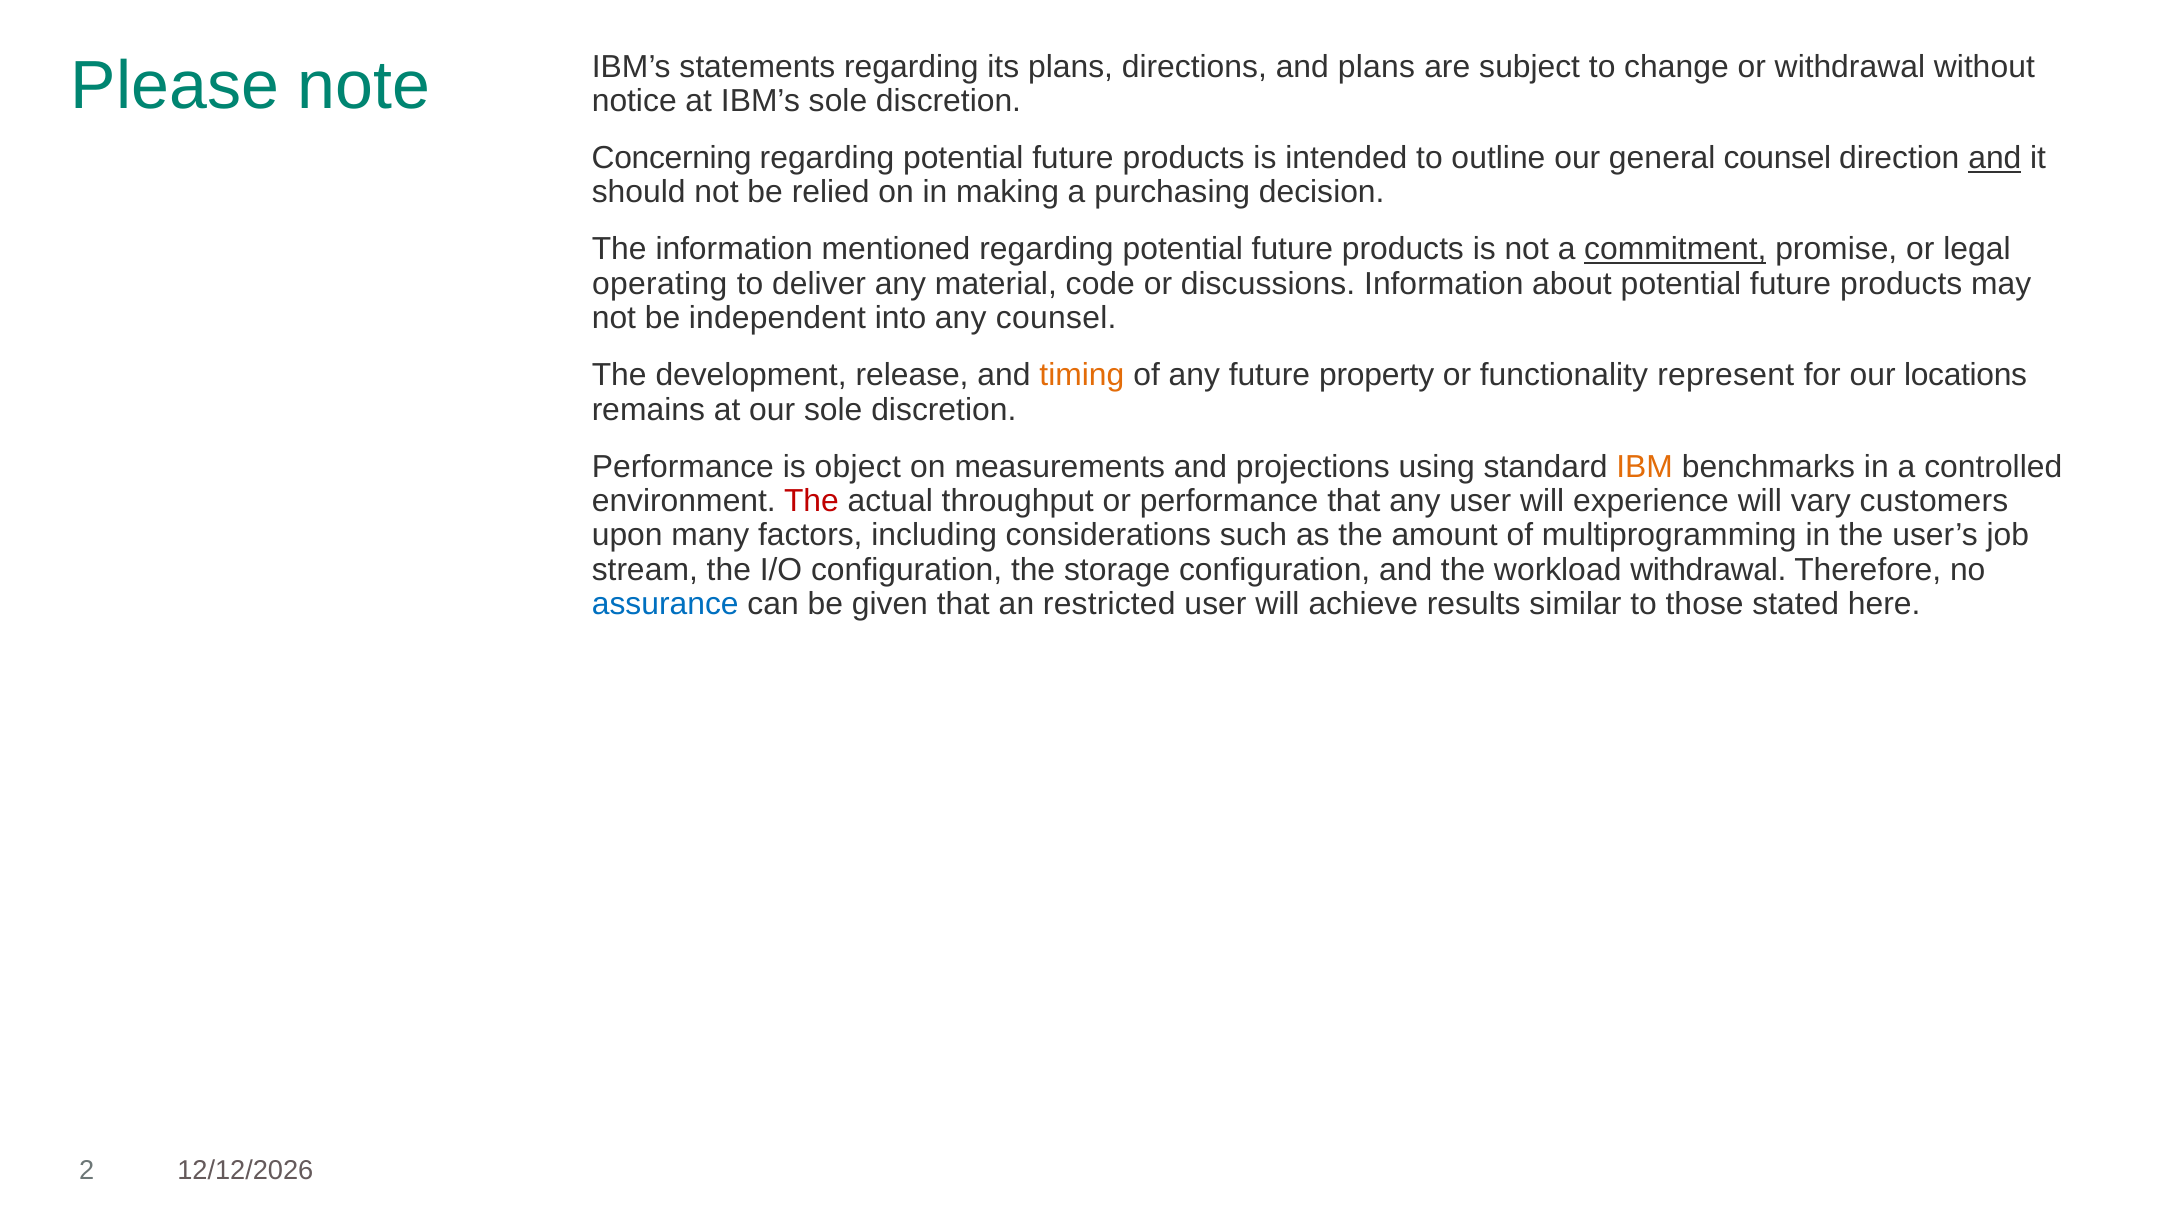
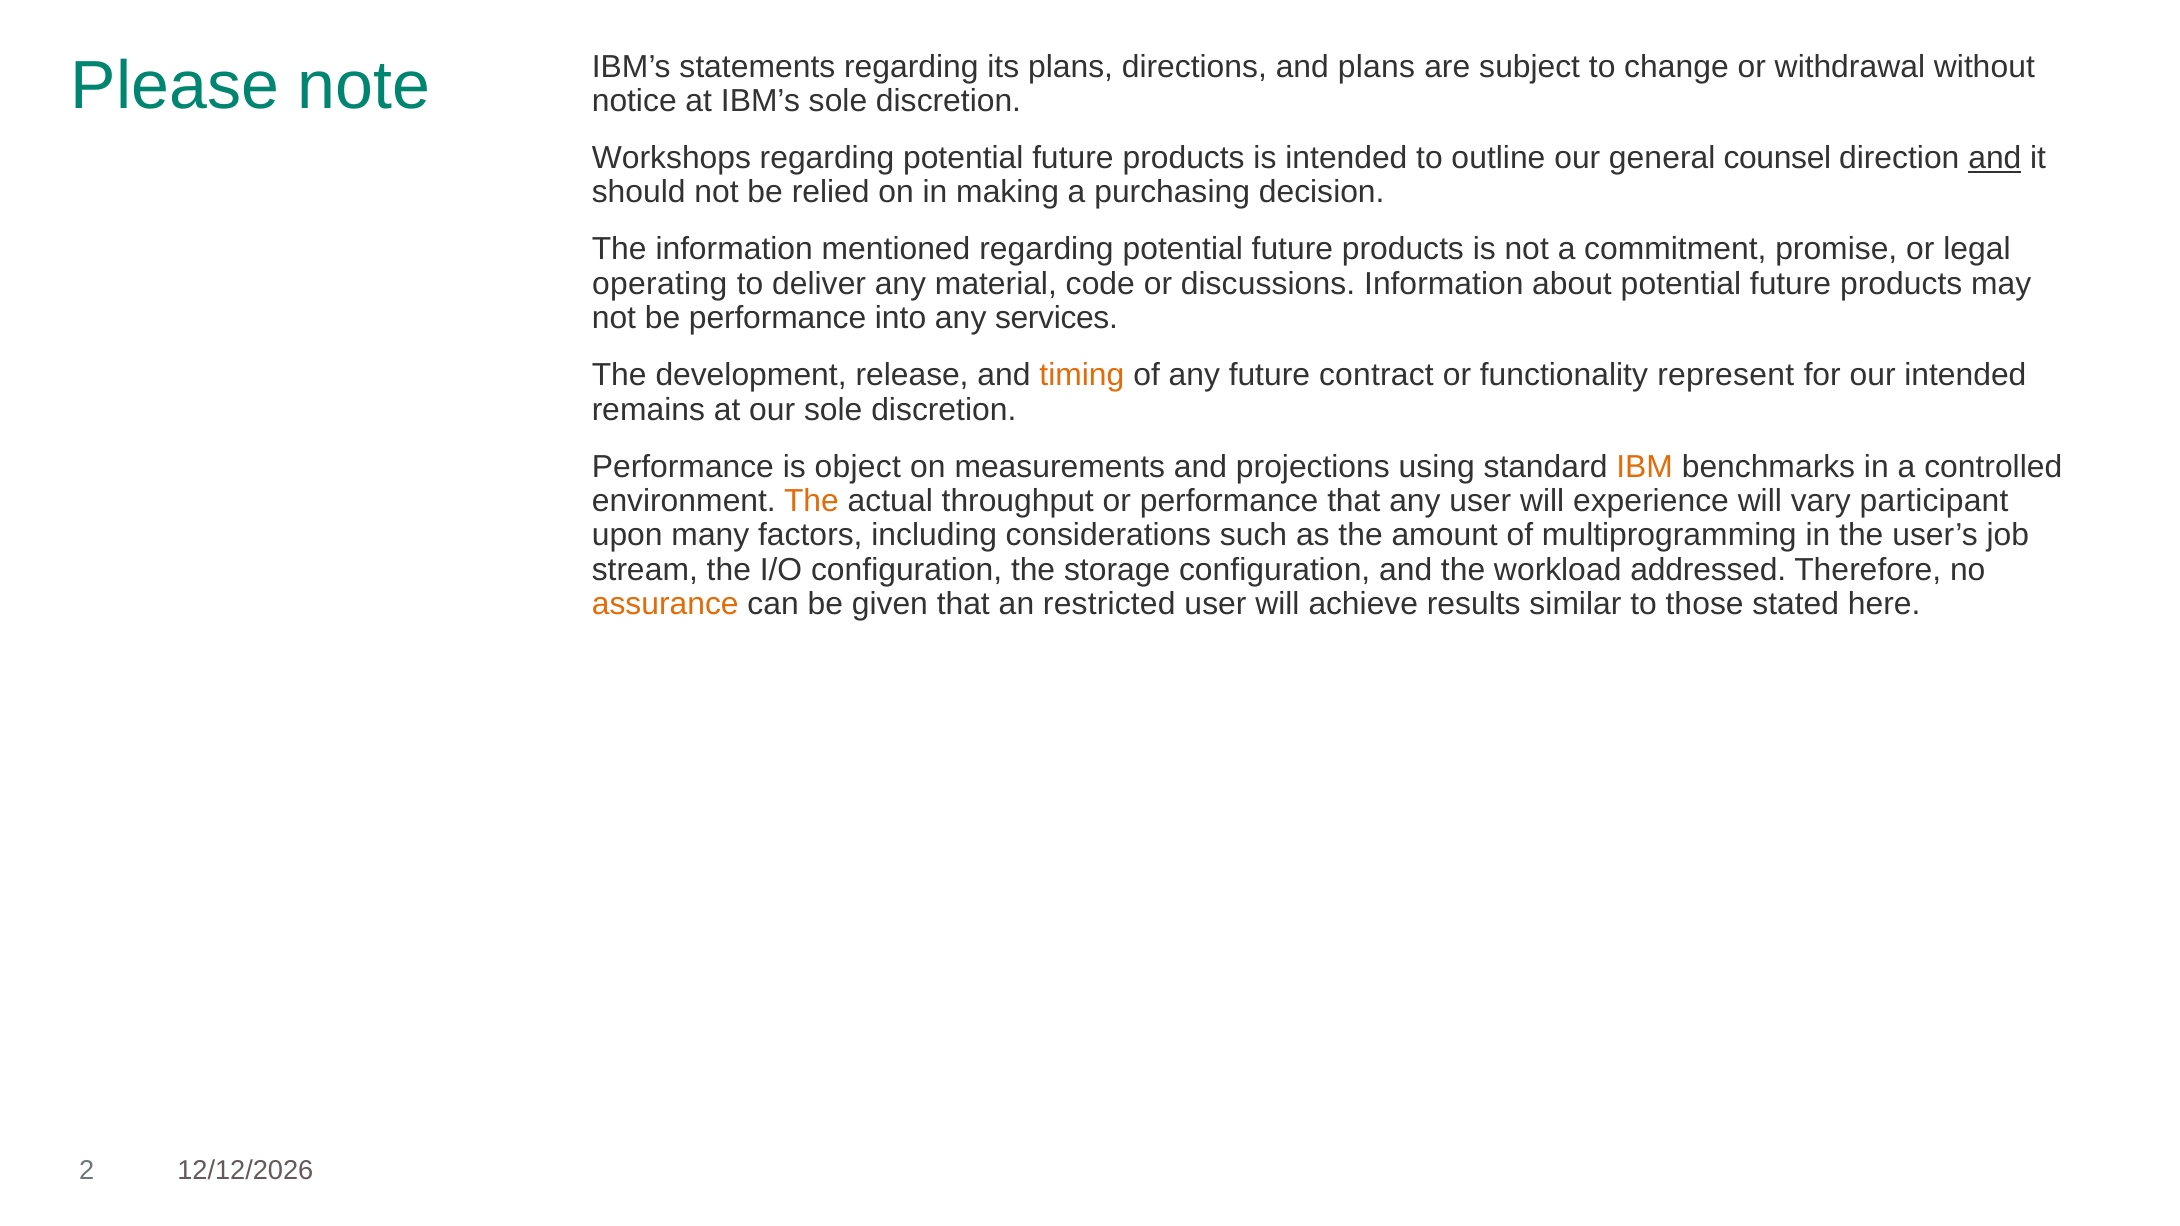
Concerning: Concerning -> Workshops
commitment underline: present -> none
be independent: independent -> performance
any counsel: counsel -> services
property: property -> contract
our locations: locations -> intended
The at (811, 501) colour: red -> orange
customers: customers -> participant
workload withdrawal: withdrawal -> addressed
assurance colour: blue -> orange
